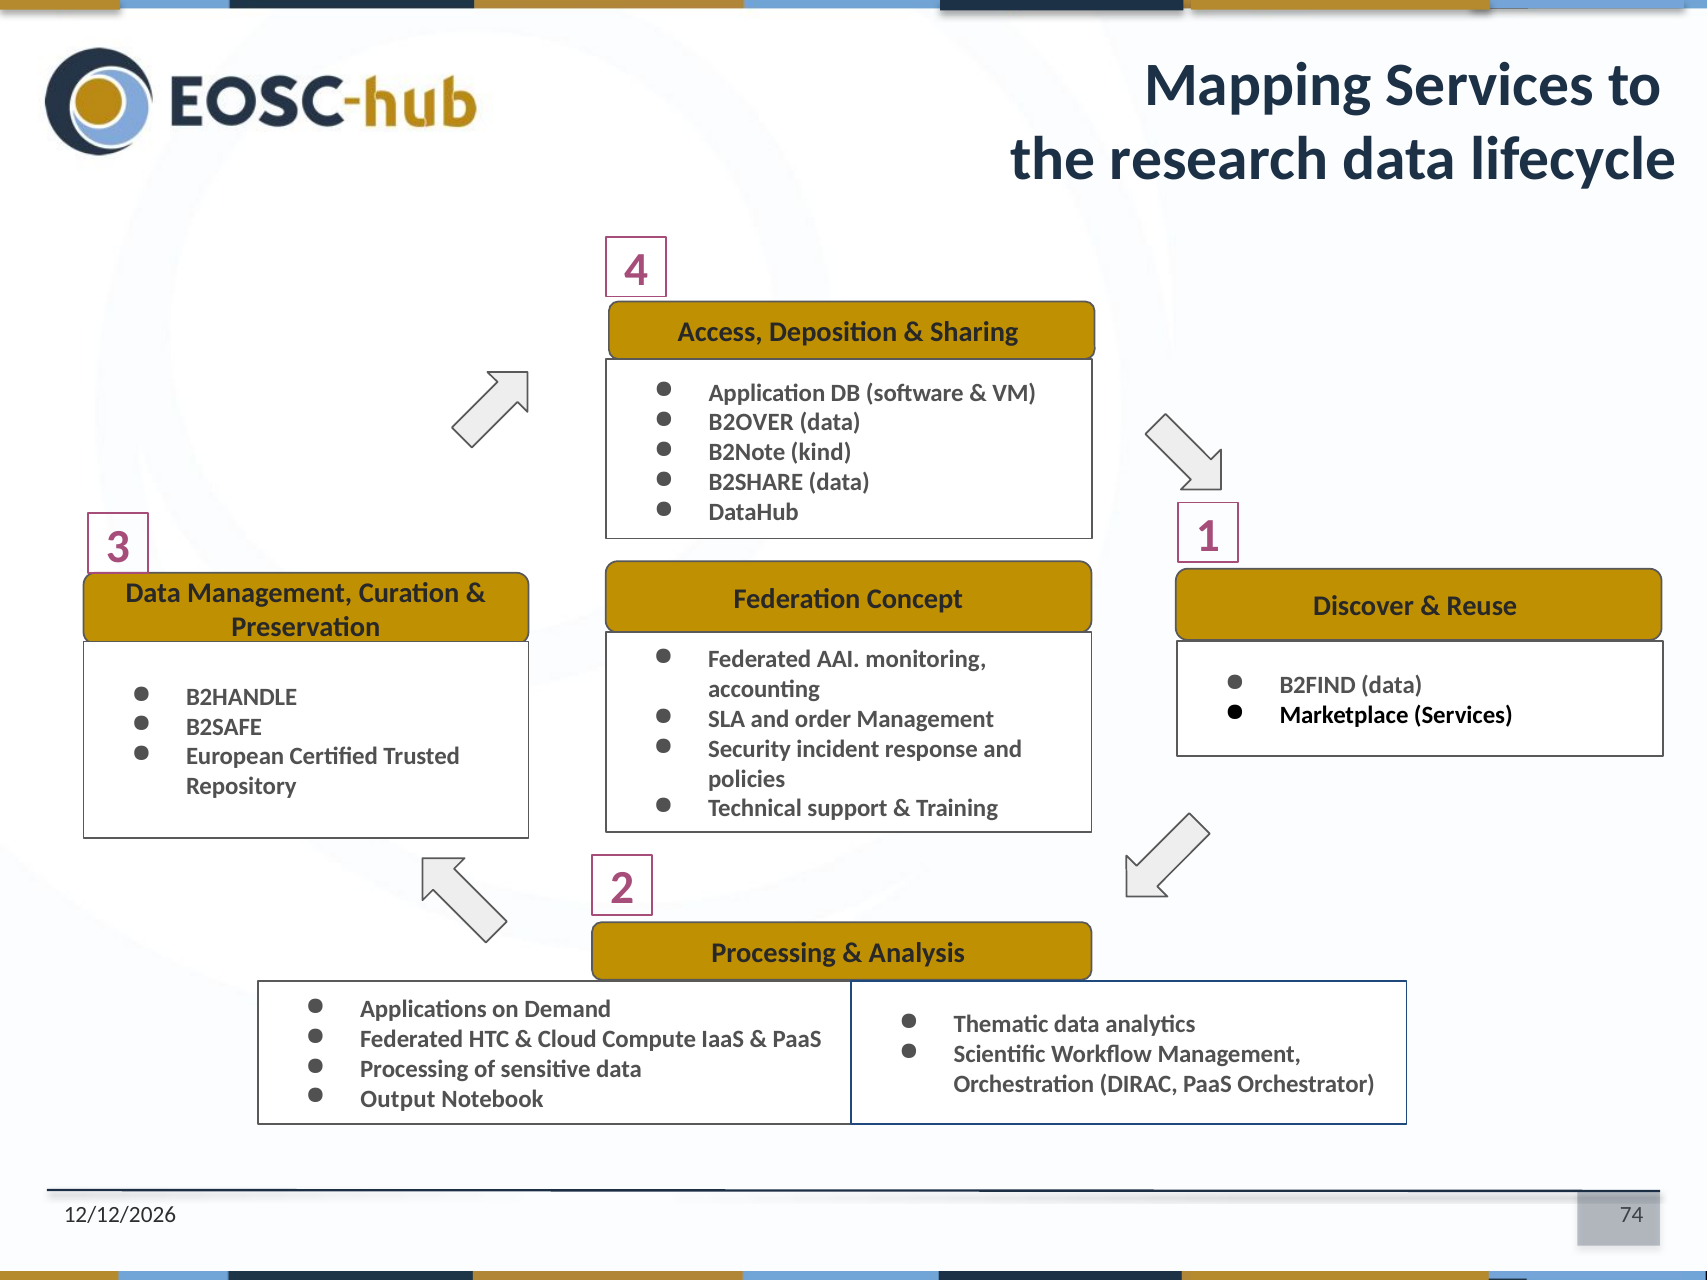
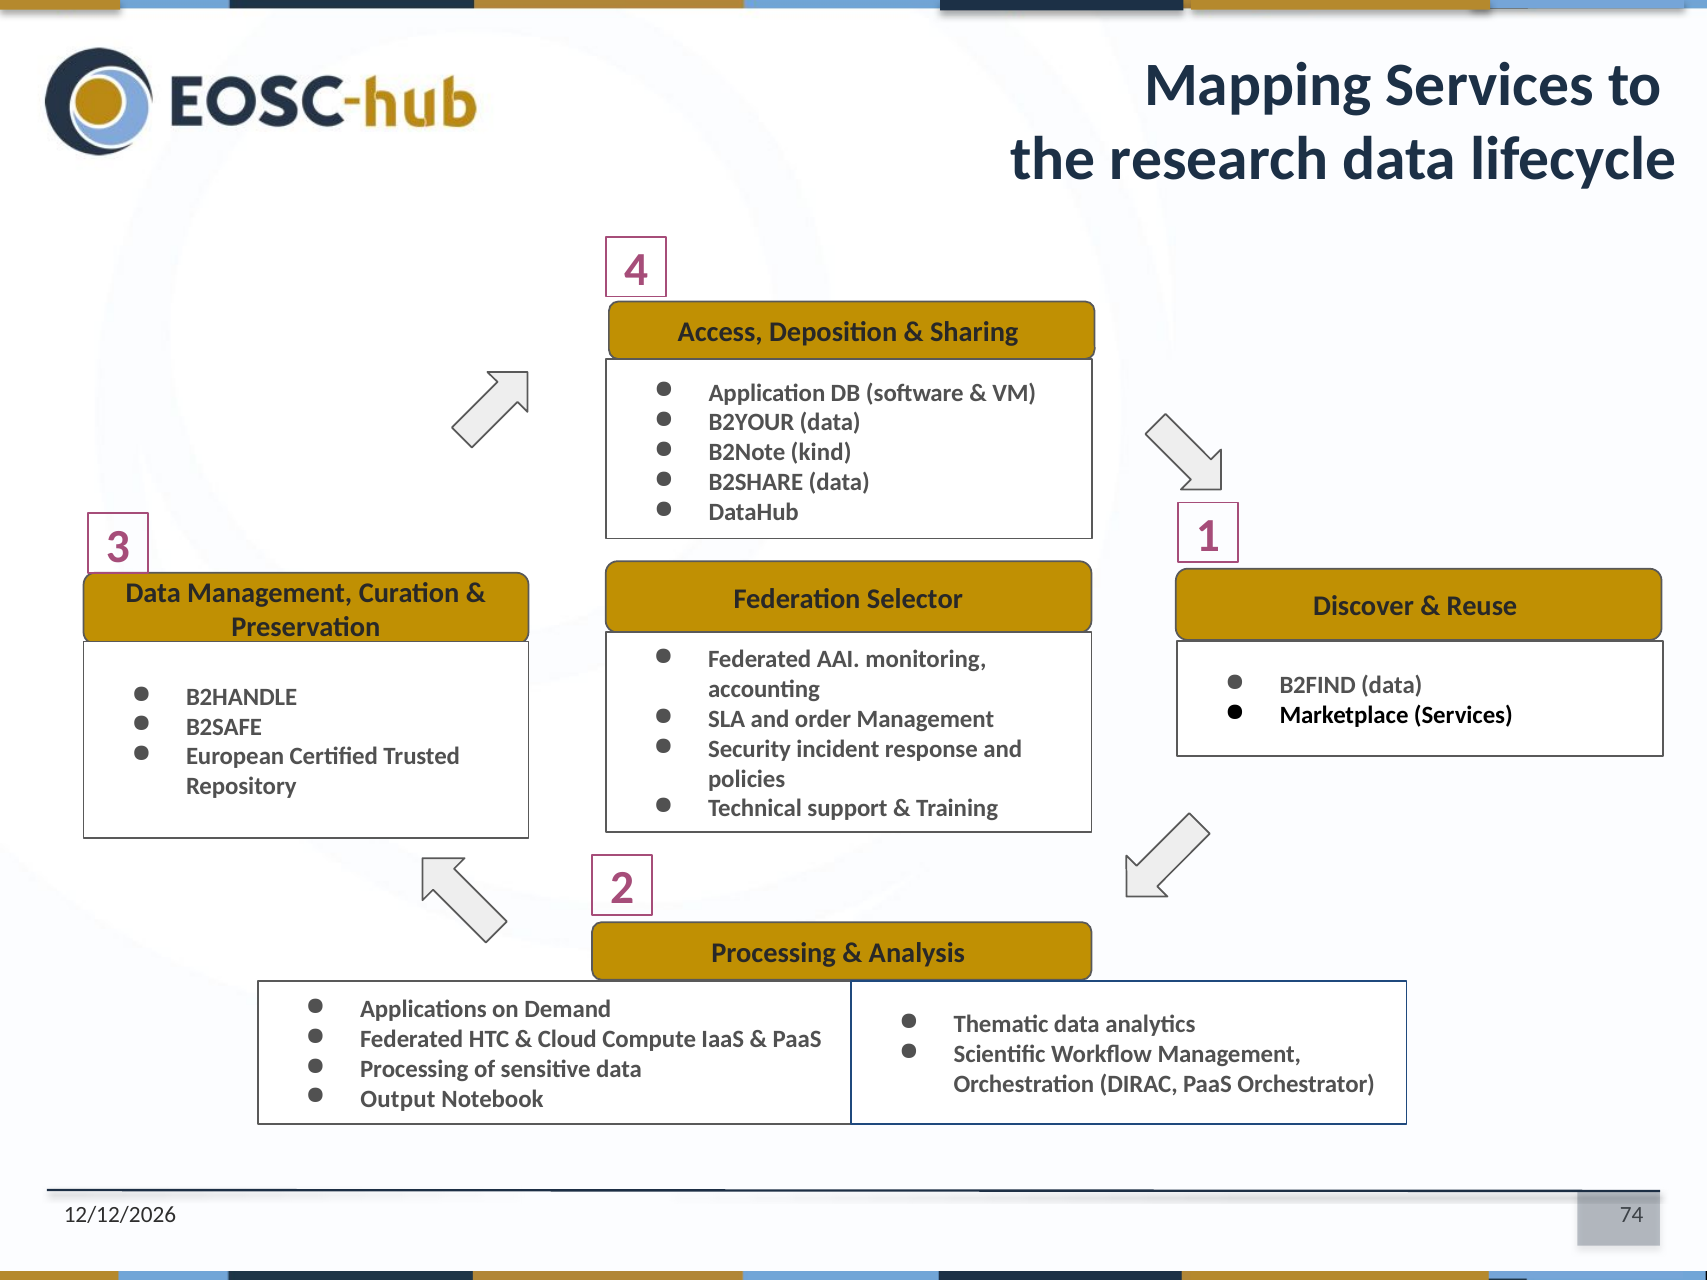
B2OVER: B2OVER -> B2YOUR
Concept: Concept -> Selector
